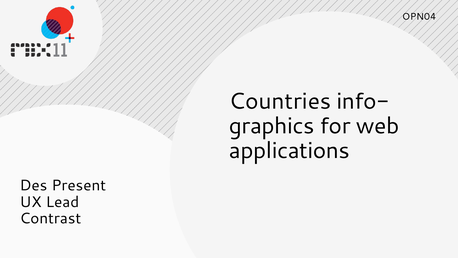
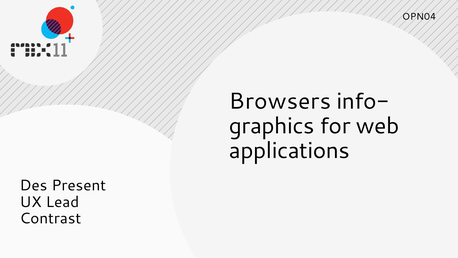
Countries: Countries -> Browsers
